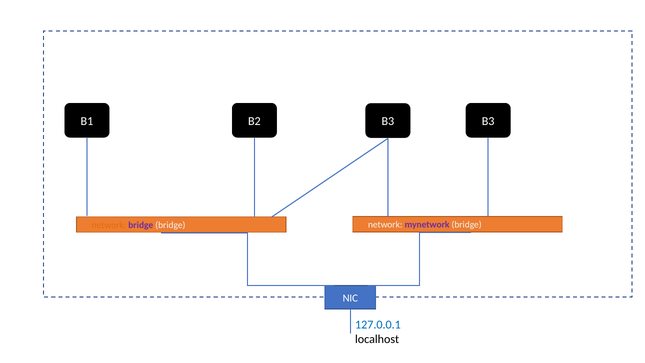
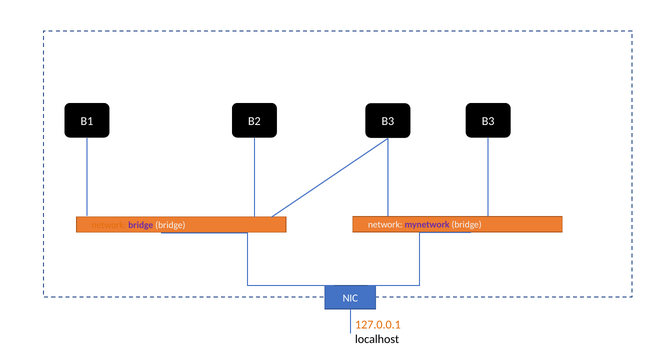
127.0.0.1 colour: blue -> orange
